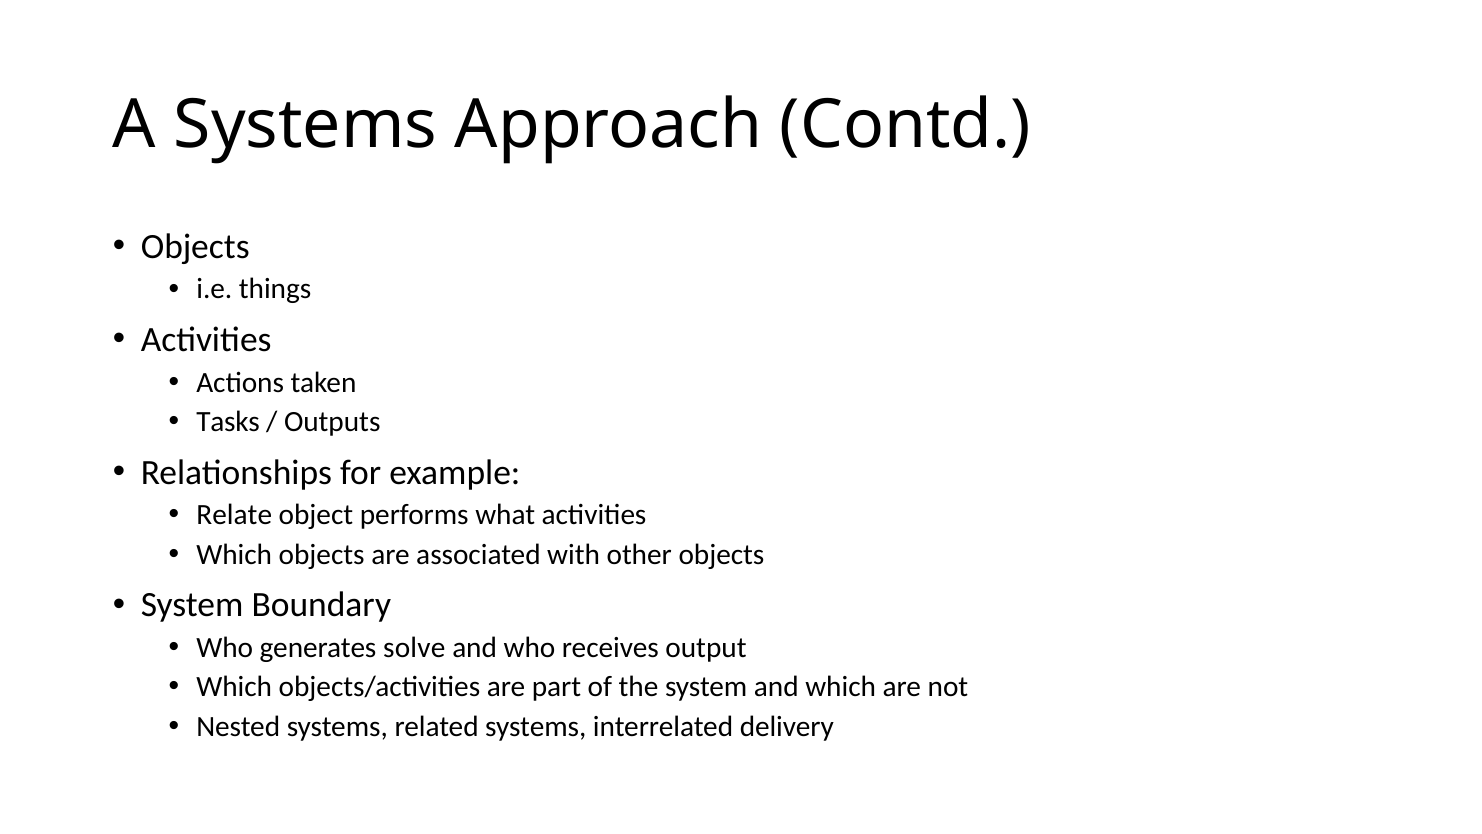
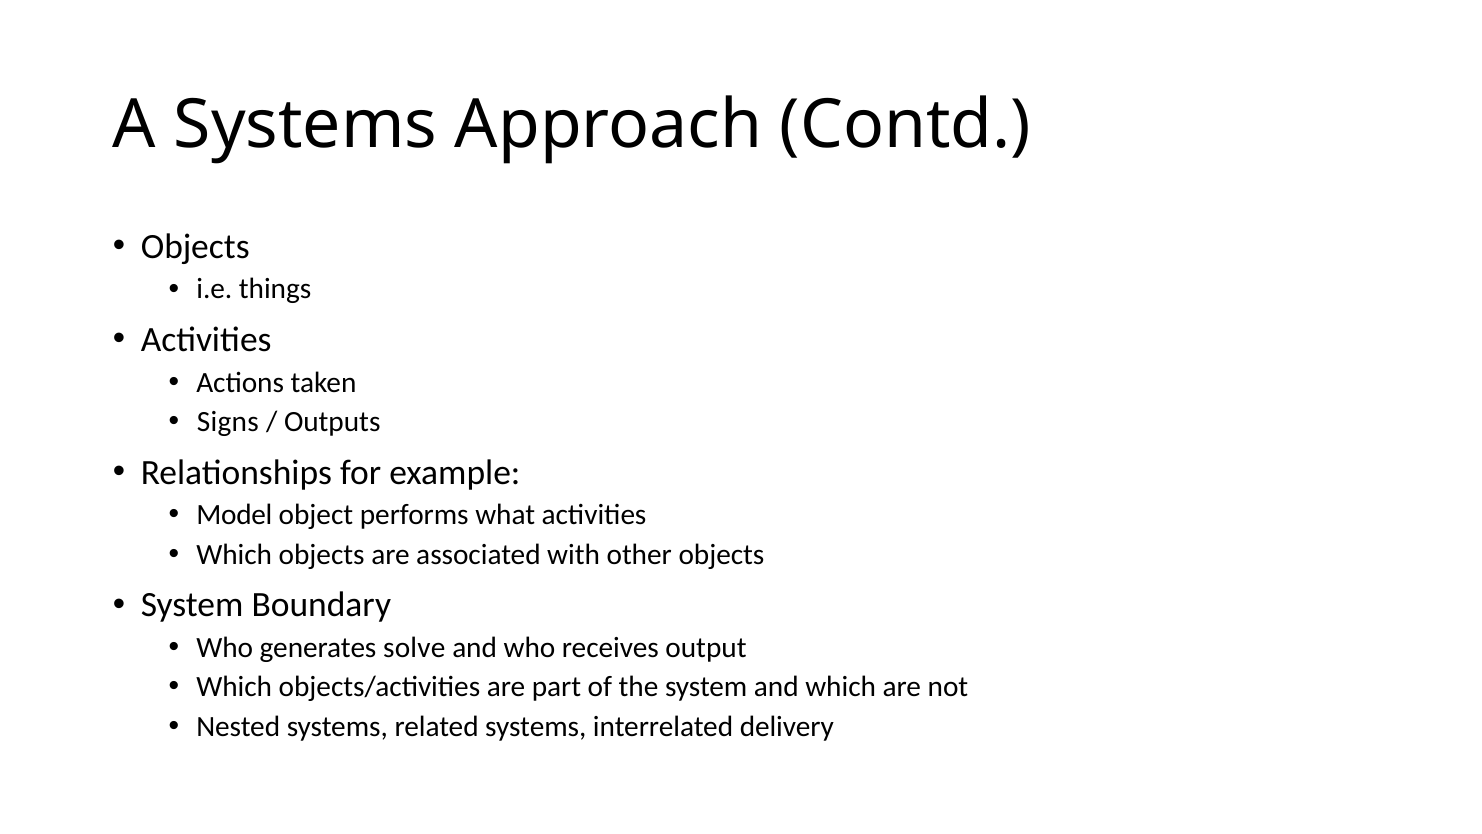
Tasks: Tasks -> Signs
Relate: Relate -> Model
